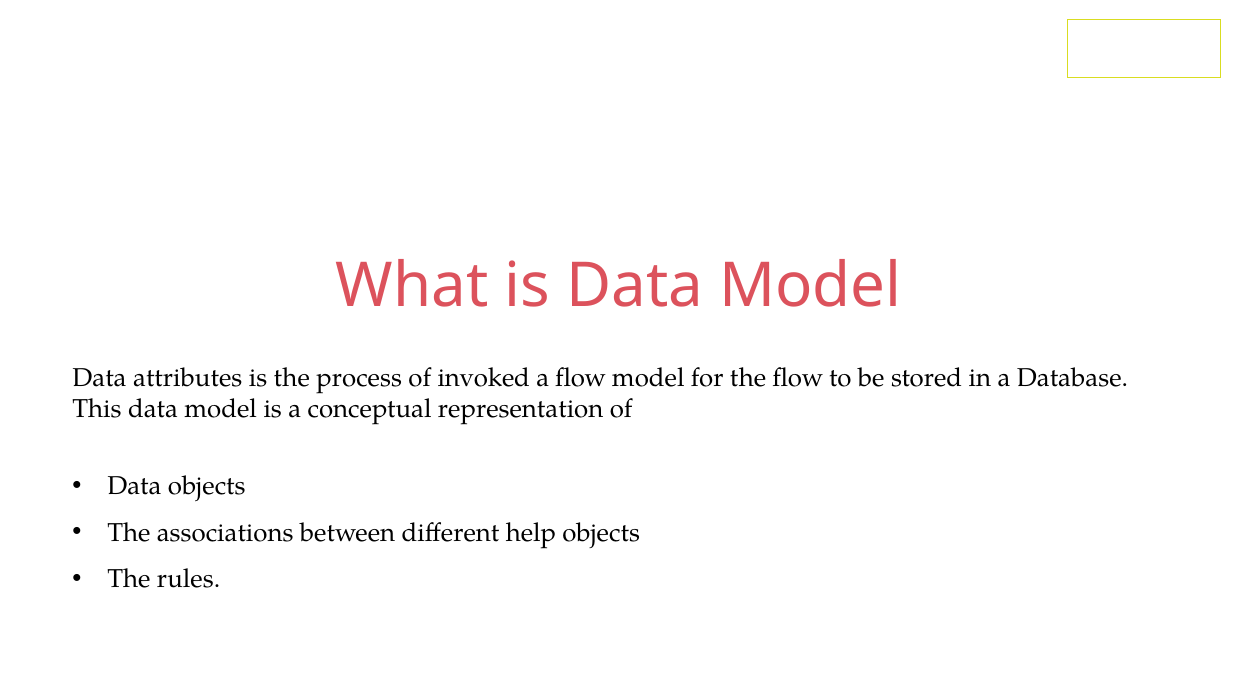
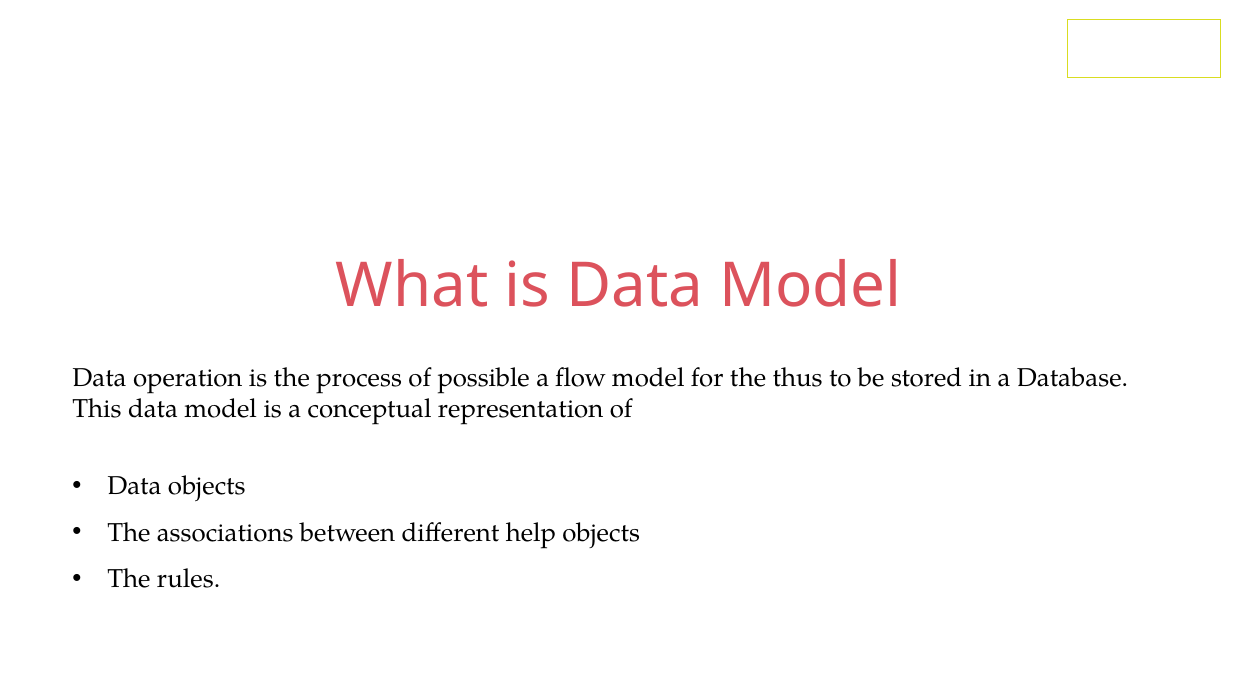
attributes: attributes -> operation
invoked: invoked -> possible
the flow: flow -> thus
